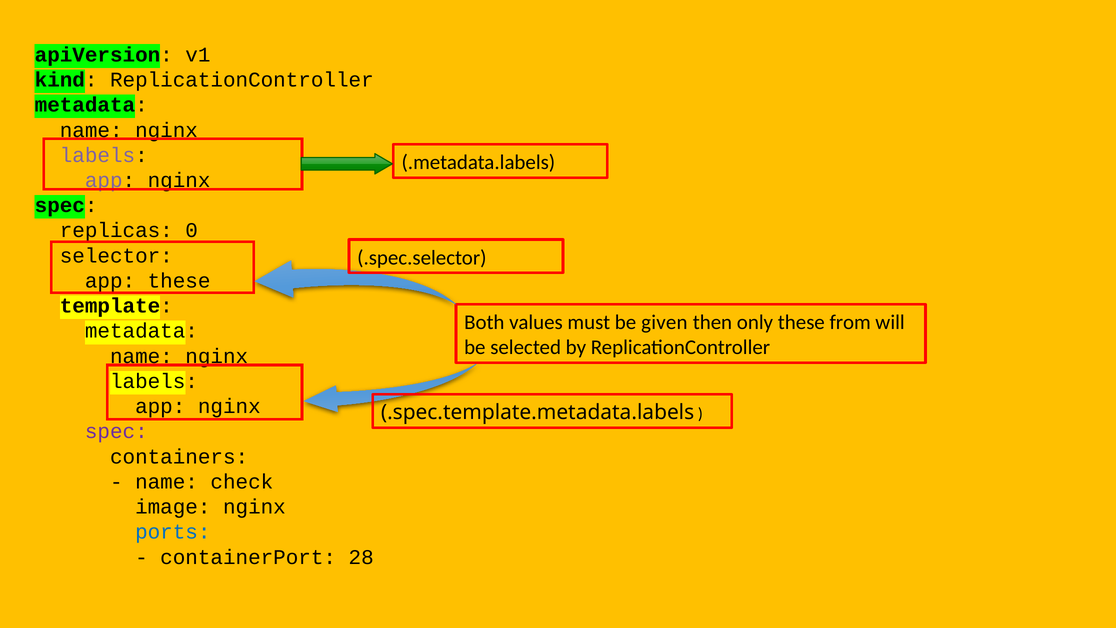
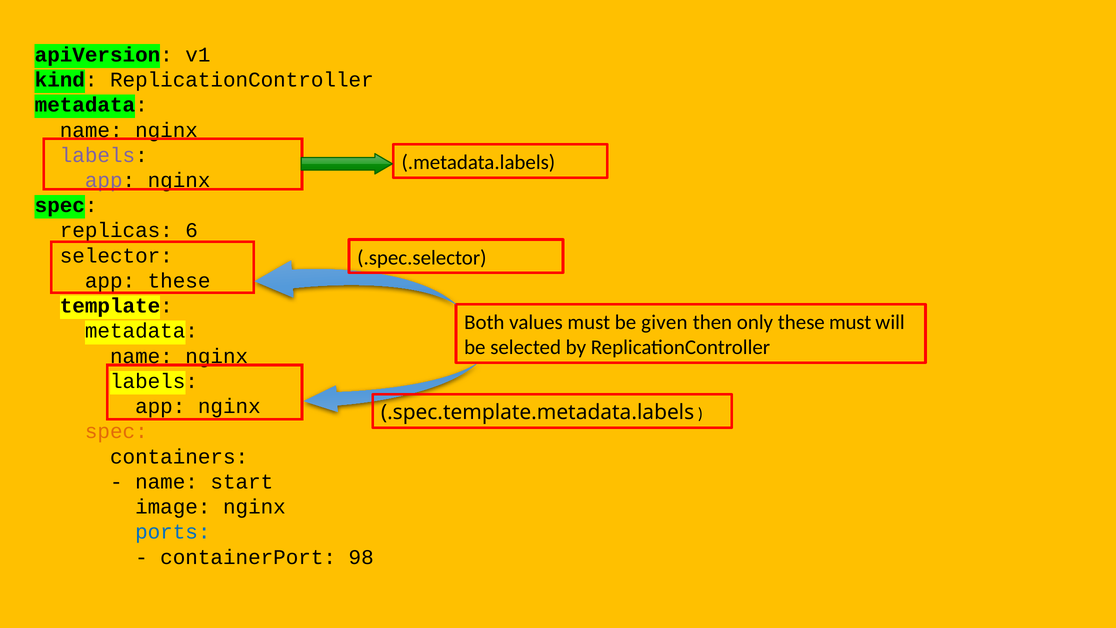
0: 0 -> 6
these from: from -> must
spec at (116, 431) colour: purple -> orange
check: check -> start
28: 28 -> 98
